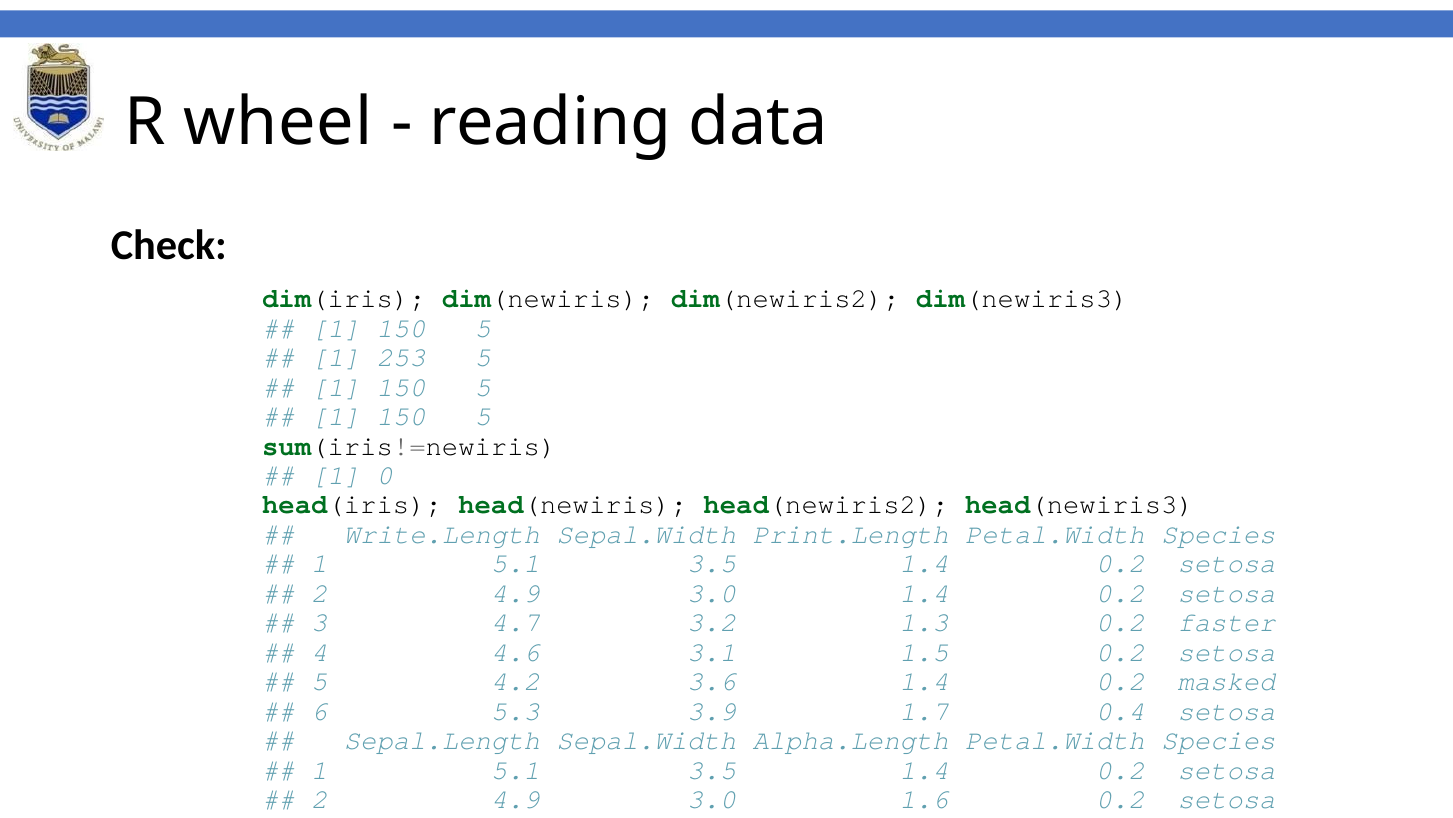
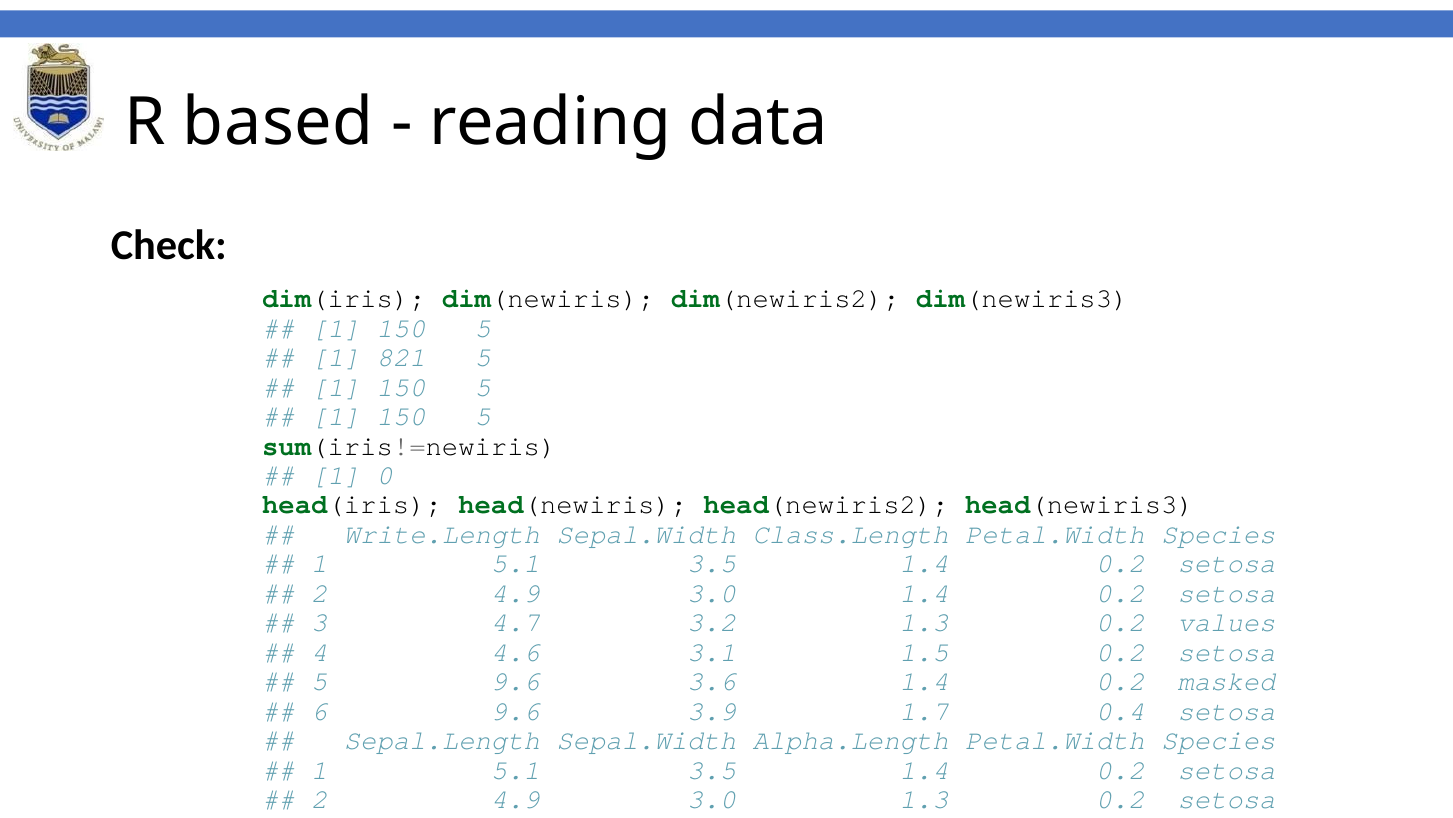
wheel: wheel -> based
253: 253 -> 821
Print.Length: Print.Length -> Class.Length
faster: faster -> values
5 4.2: 4.2 -> 9.6
6 5.3: 5.3 -> 9.6
3.0 1.6: 1.6 -> 1.3
